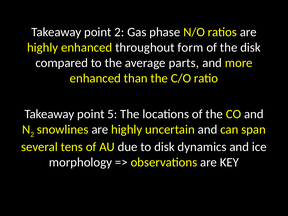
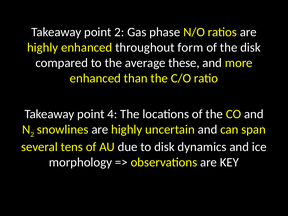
parts: parts -> these
5: 5 -> 4
